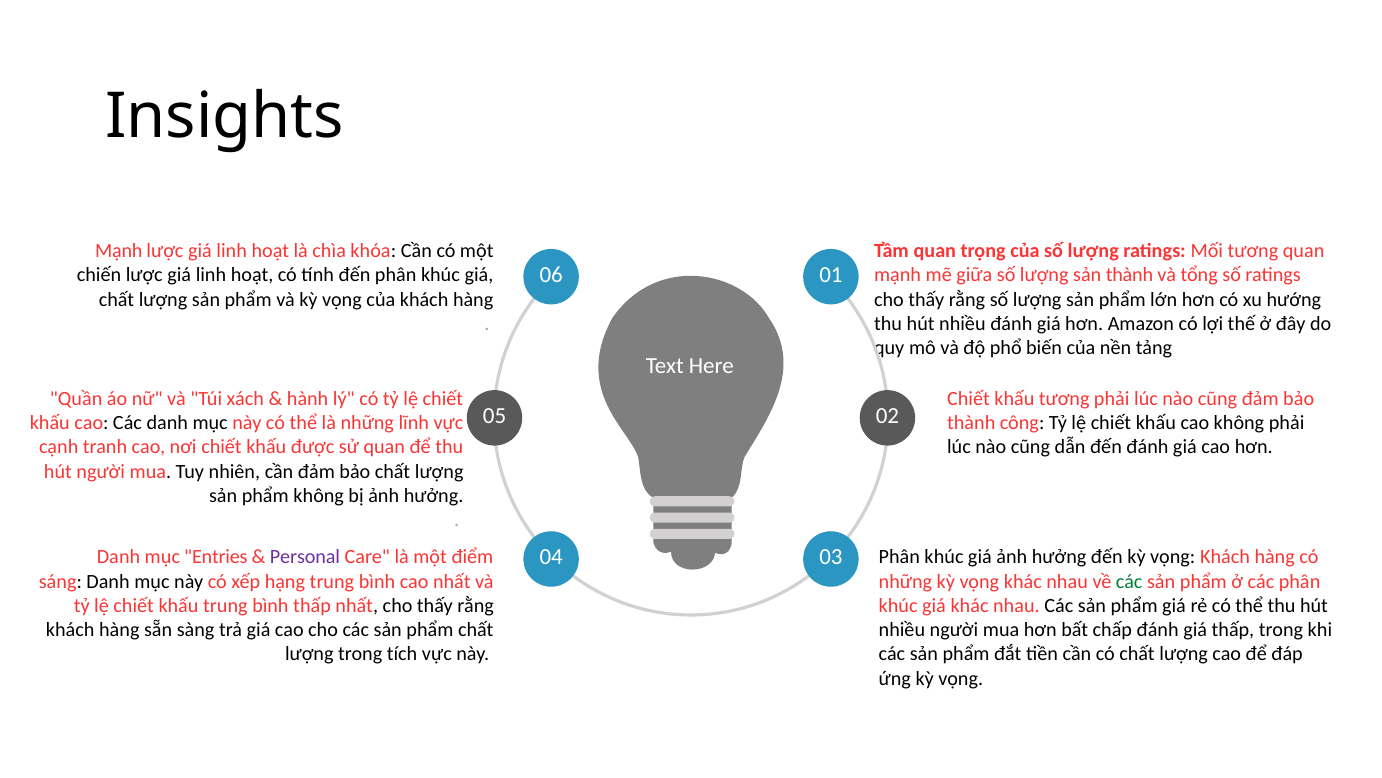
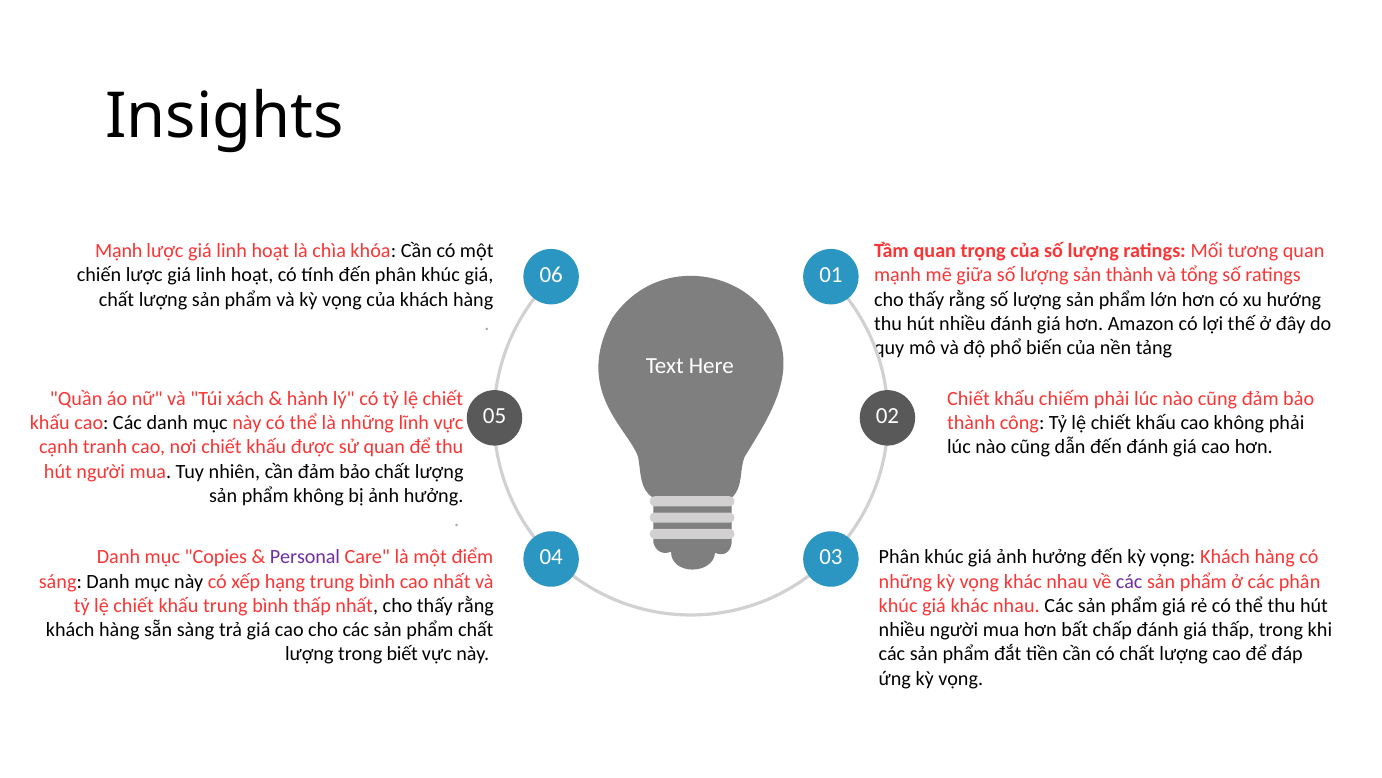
khấu tương: tương -> chiếm
Entries: Entries -> Copies
các at (1129, 581) colour: green -> purple
tích: tích -> biết
